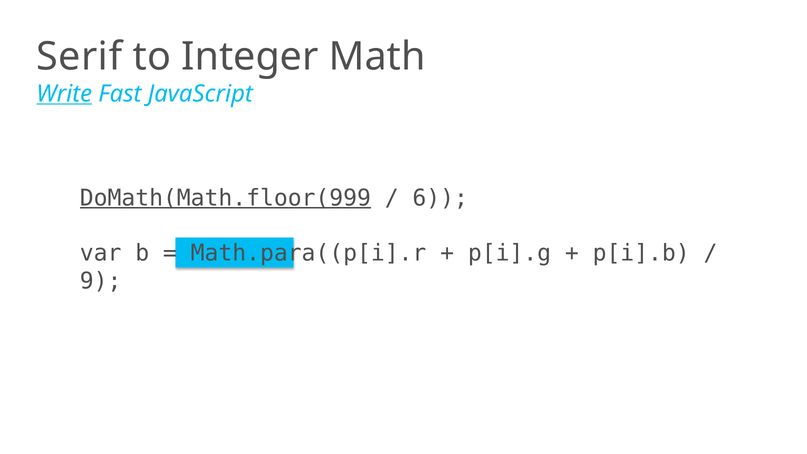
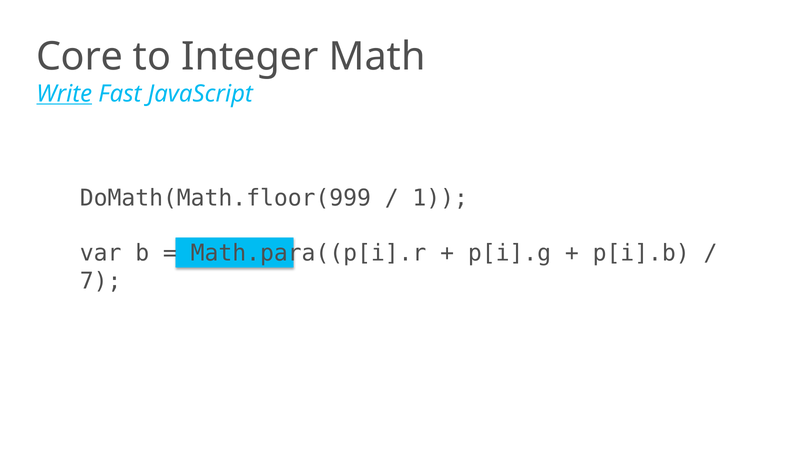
Serif: Serif -> Core
DoMath(Math.floor(999 underline: present -> none
6: 6 -> 1
9: 9 -> 7
